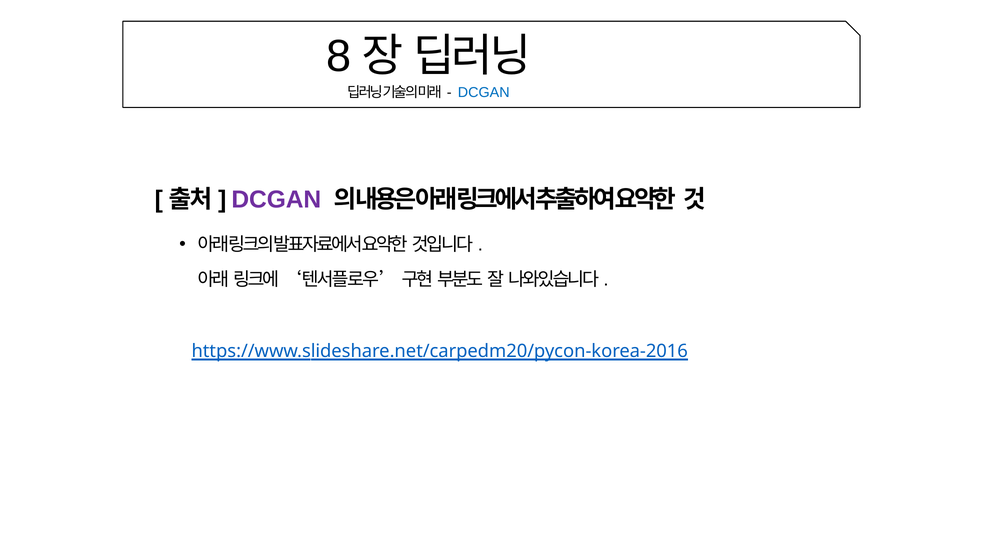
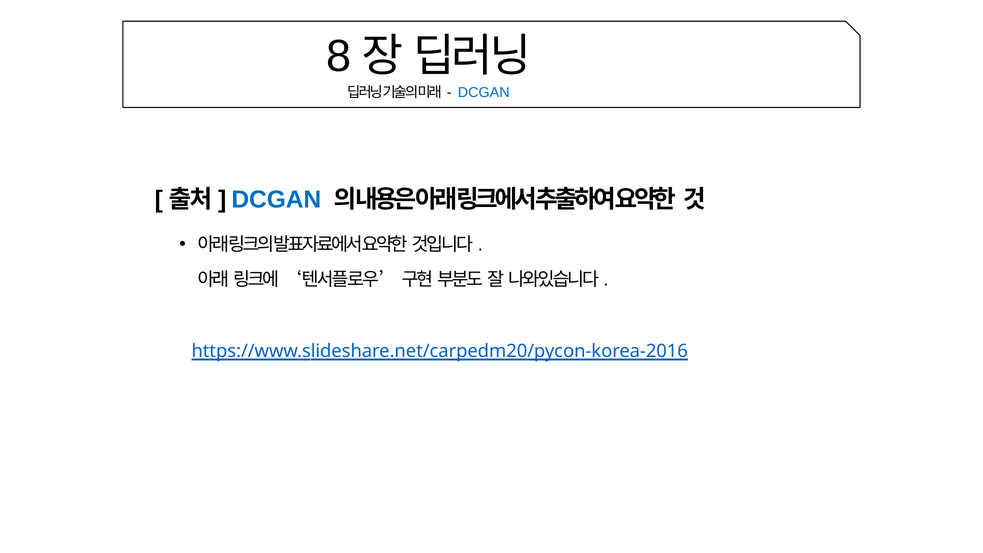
DCGAN at (276, 200) colour: purple -> blue
